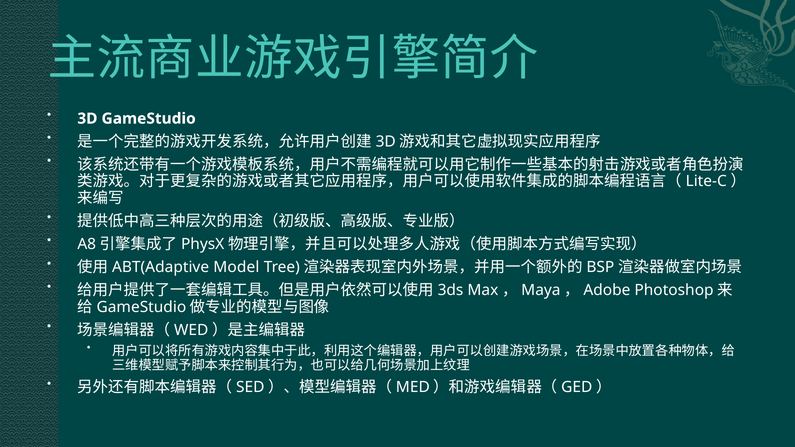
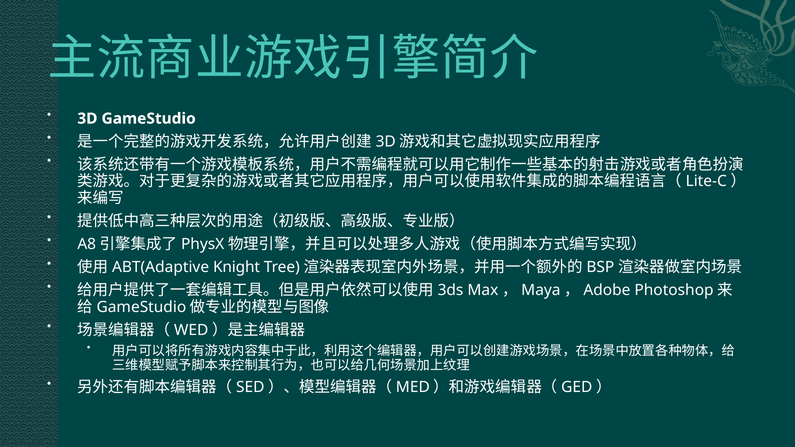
Model: Model -> Knight
